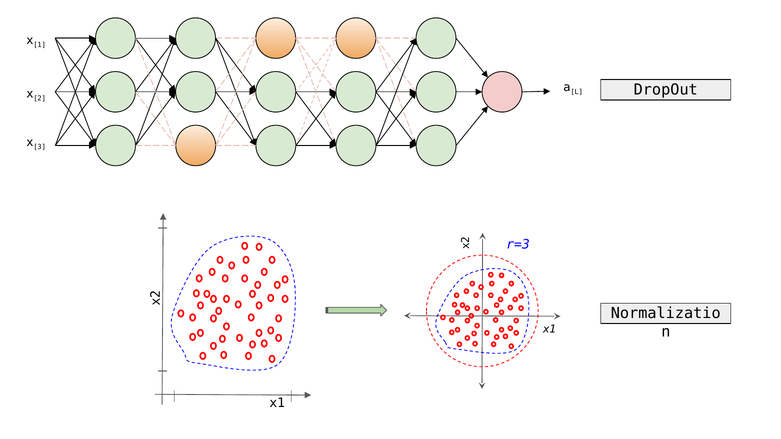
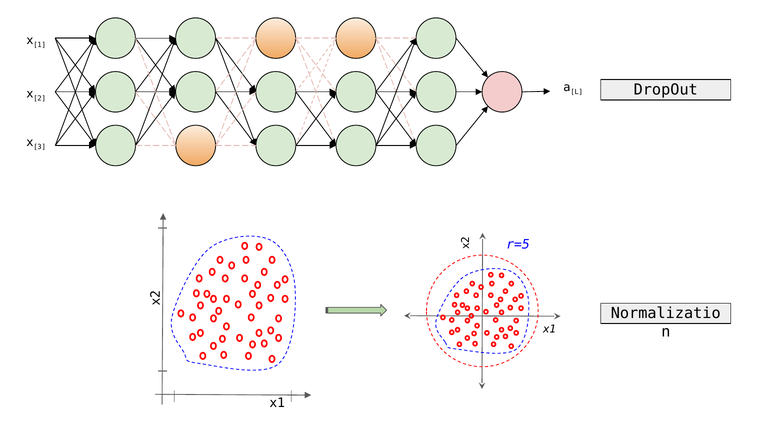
r=3: r=3 -> r=5
